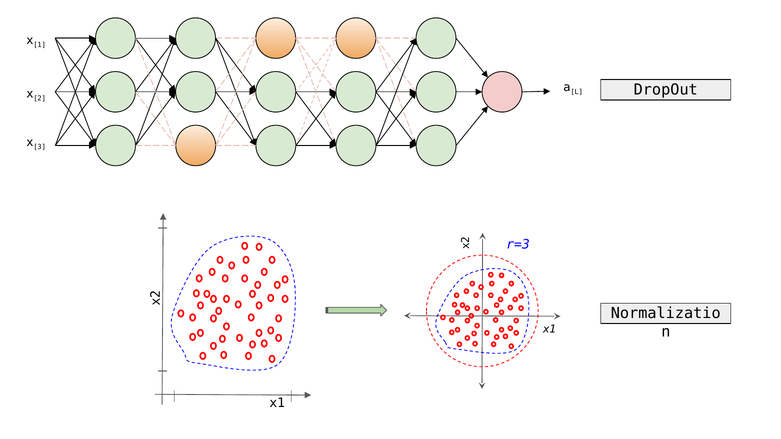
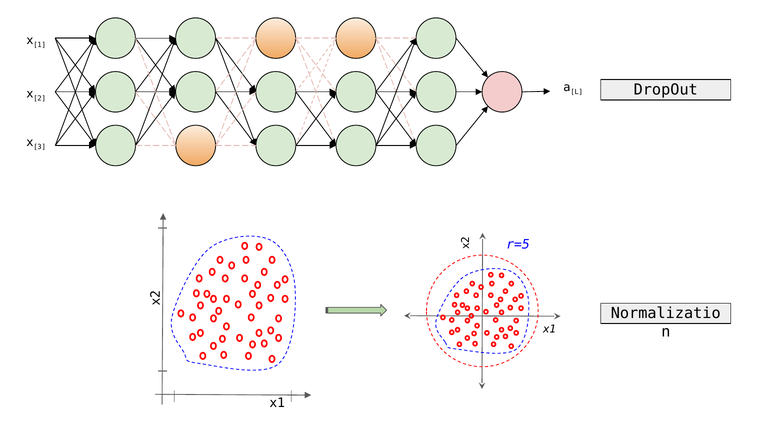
r=3: r=3 -> r=5
